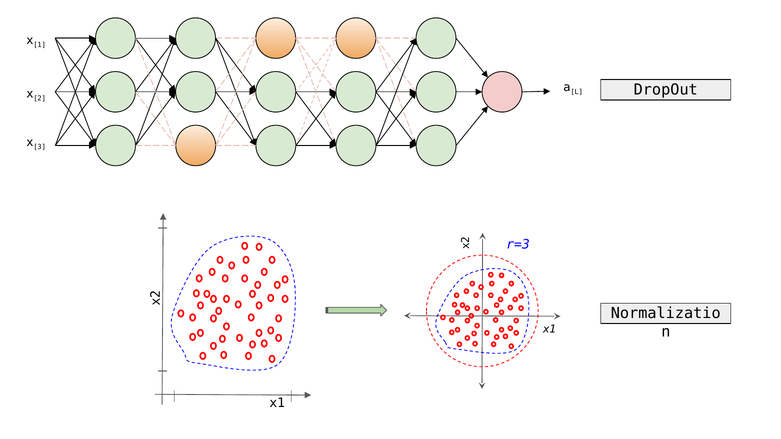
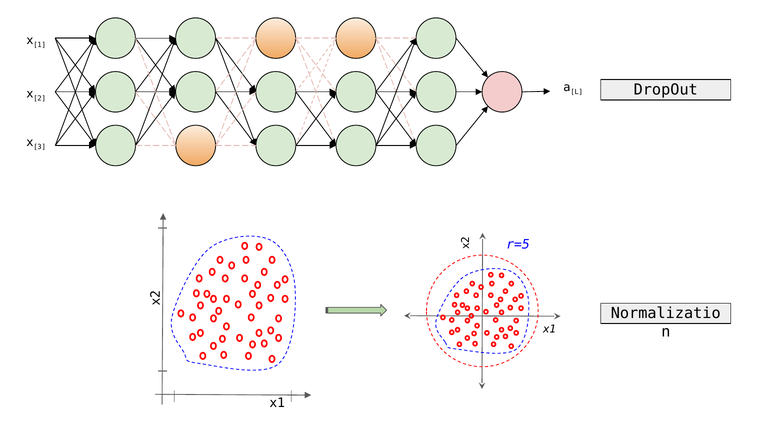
r=3: r=3 -> r=5
